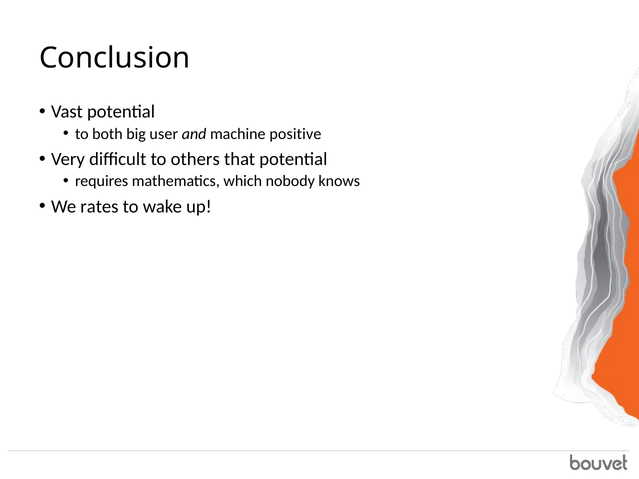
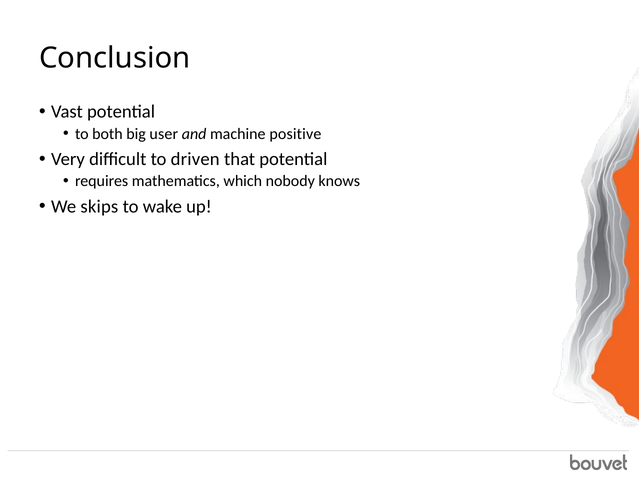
others: others -> driven
rates: rates -> skips
